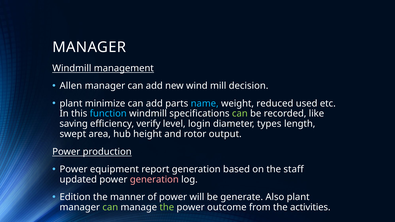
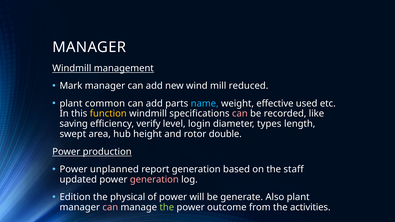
Allen: Allen -> Mark
decision: decision -> reduced
minimize: minimize -> common
reduced: reduced -> effective
function colour: light blue -> yellow
can at (240, 114) colour: light green -> pink
output: output -> double
equipment: equipment -> unplanned
manner: manner -> physical
can at (110, 208) colour: light green -> pink
